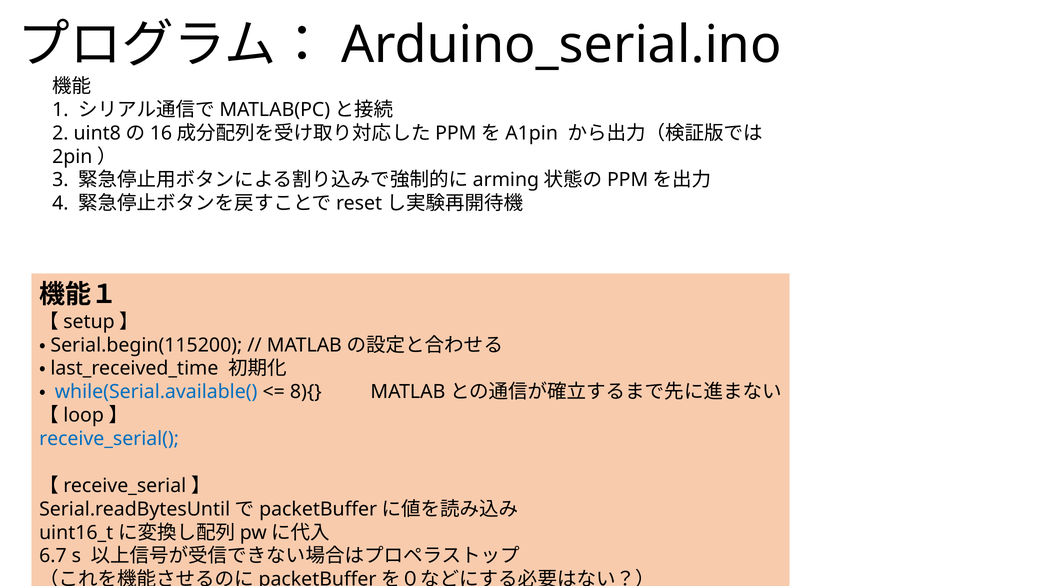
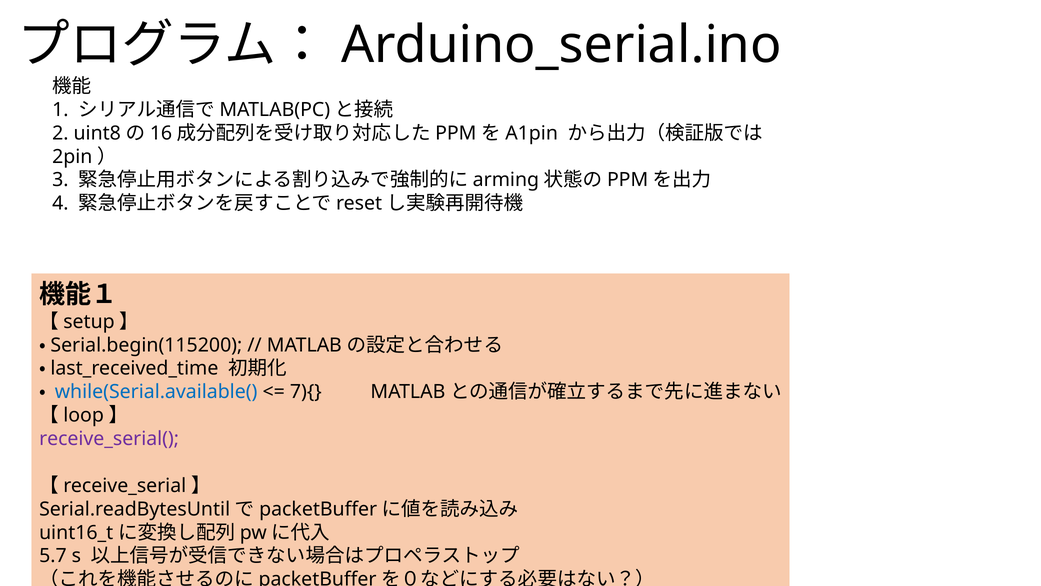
8){: 8){ -> 7){
receive_serial( colour: blue -> purple
6.7: 6.7 -> 5.7
